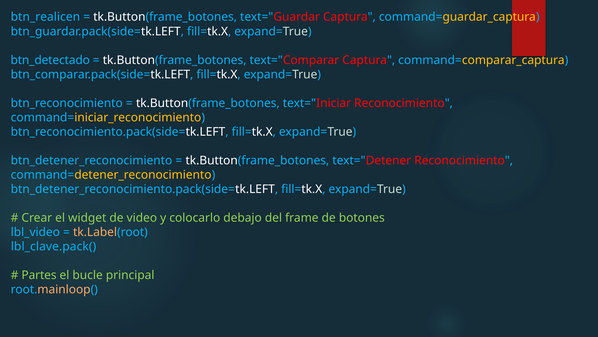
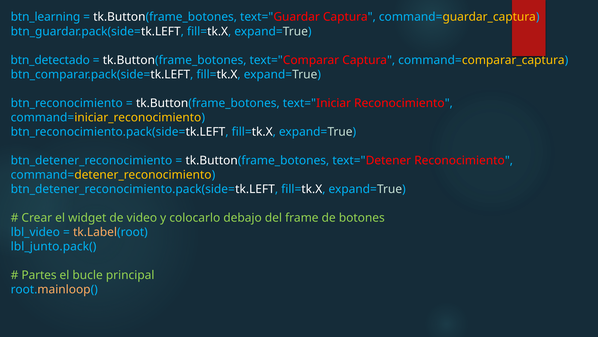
btn_realicen: btn_realicen -> btn_learning
lbl_clave.pack(: lbl_clave.pack( -> lbl_junto.pack(
